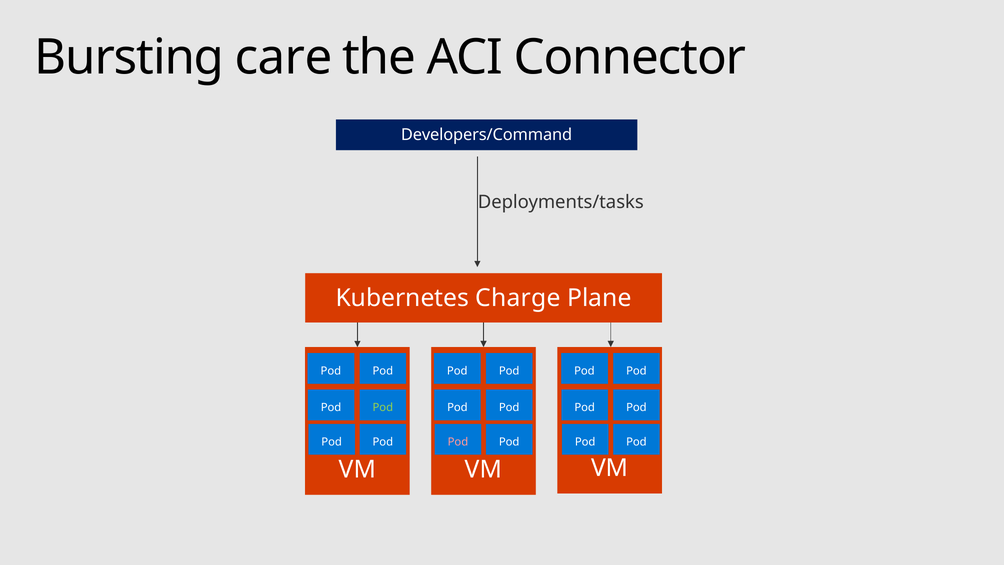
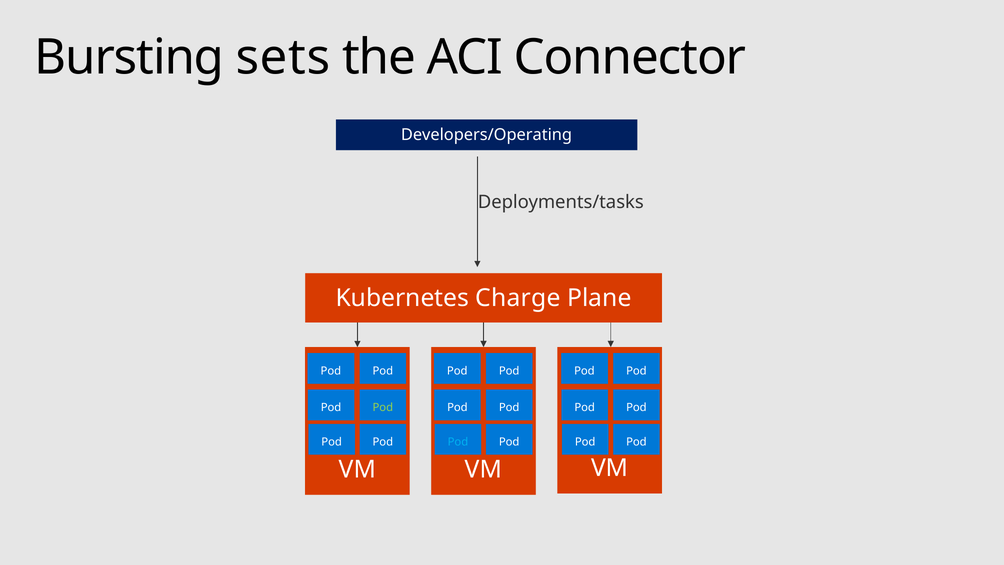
care: care -> sets
Developers/Command: Developers/Command -> Developers/Operating
Pod at (458, 442) colour: pink -> light blue
